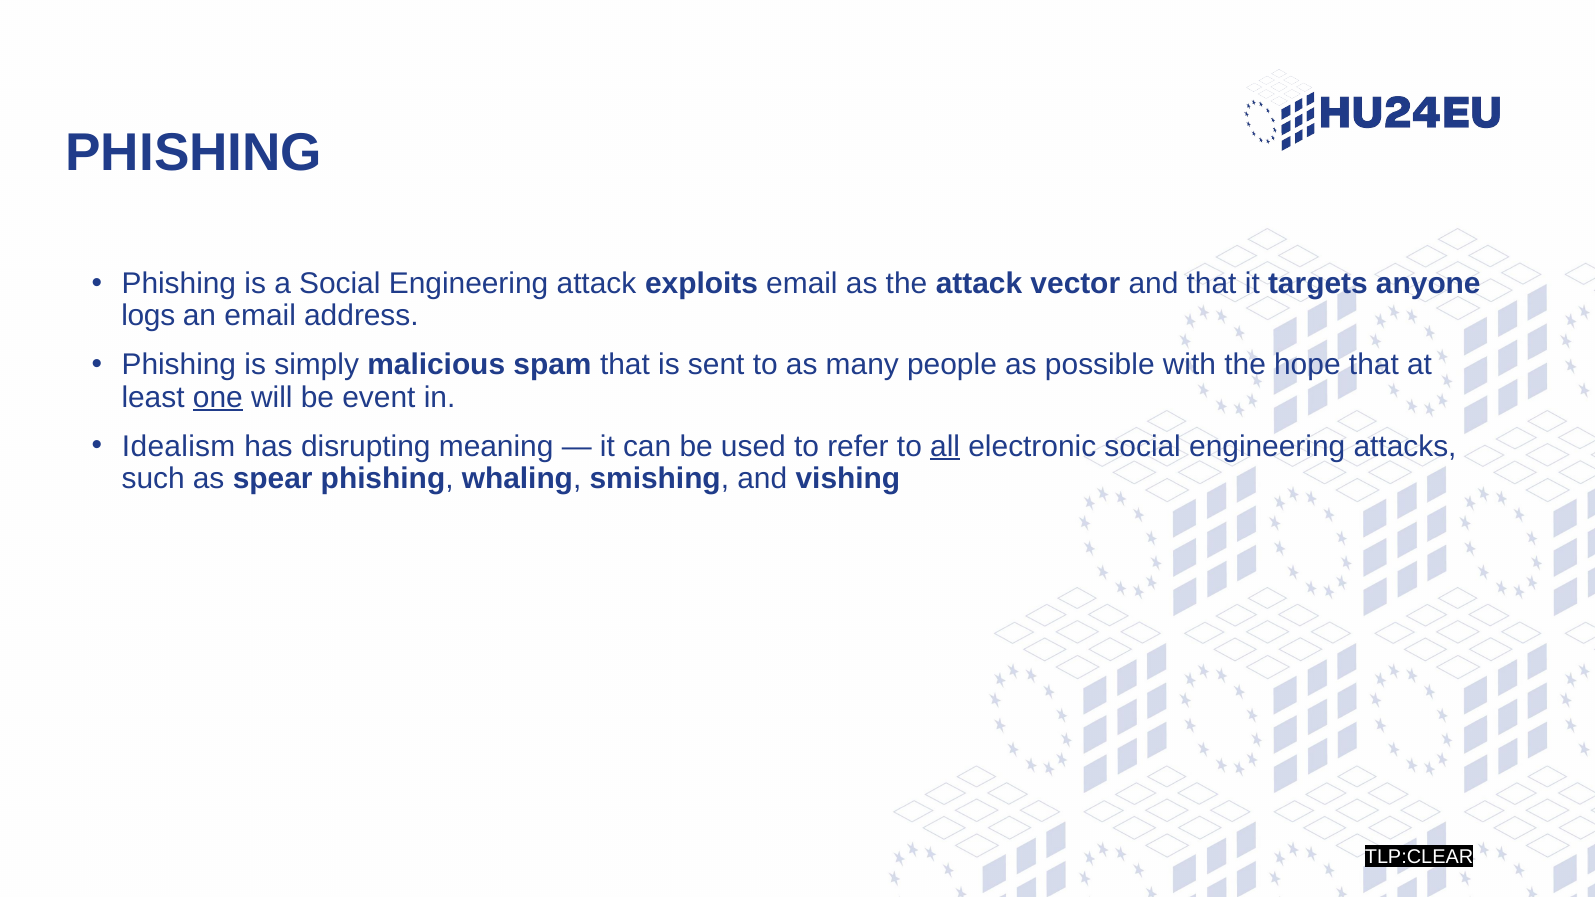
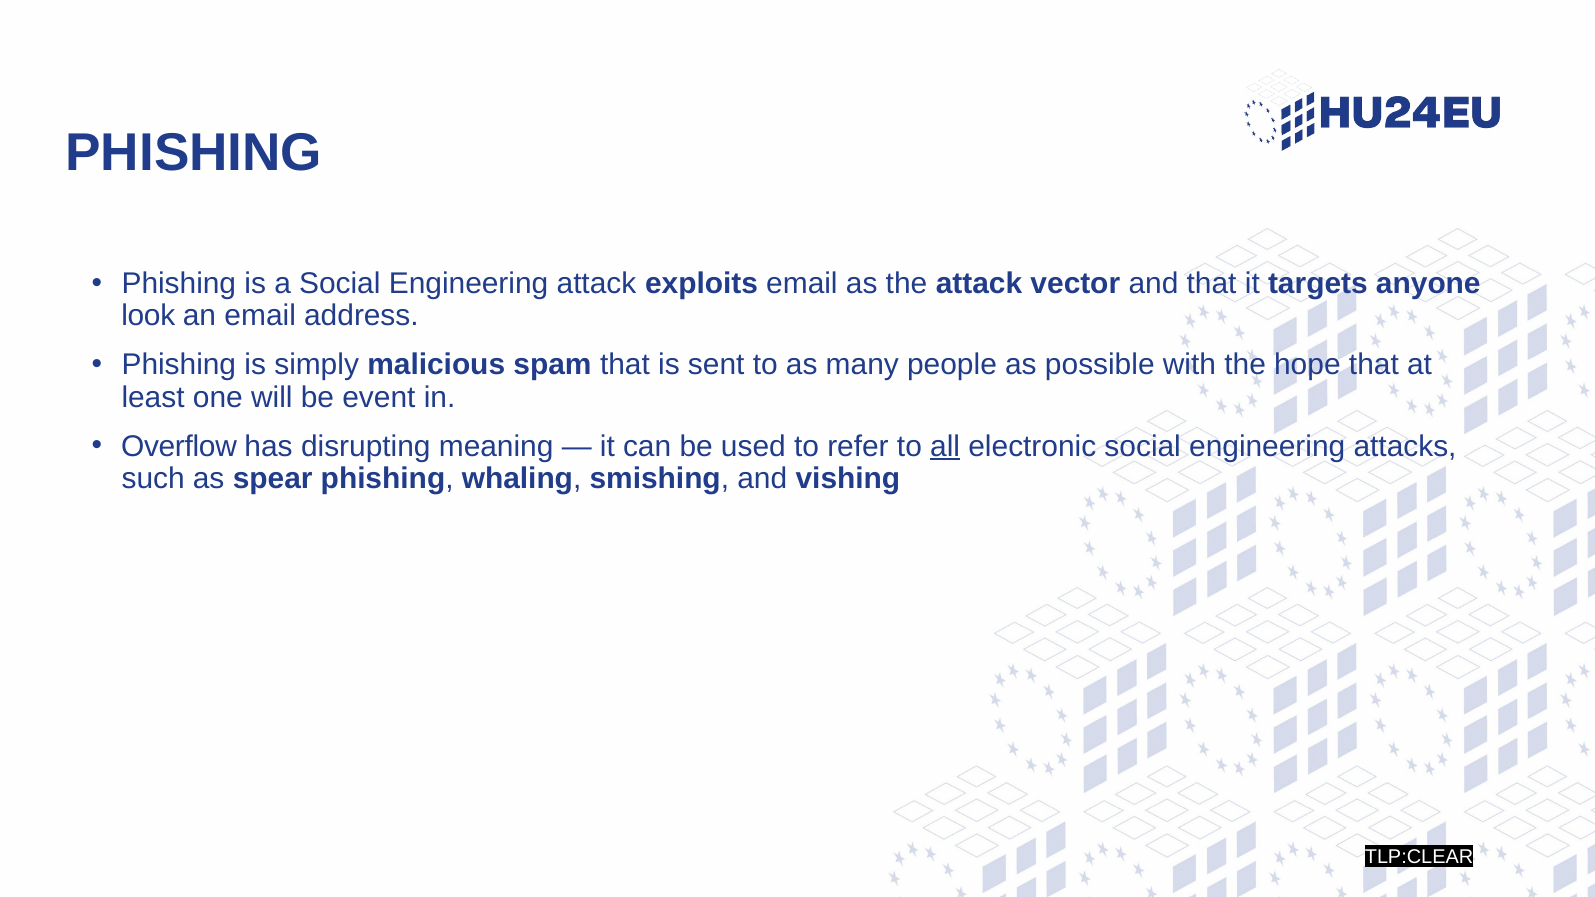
logs: logs -> look
one underline: present -> none
Idealism: Idealism -> Overflow
